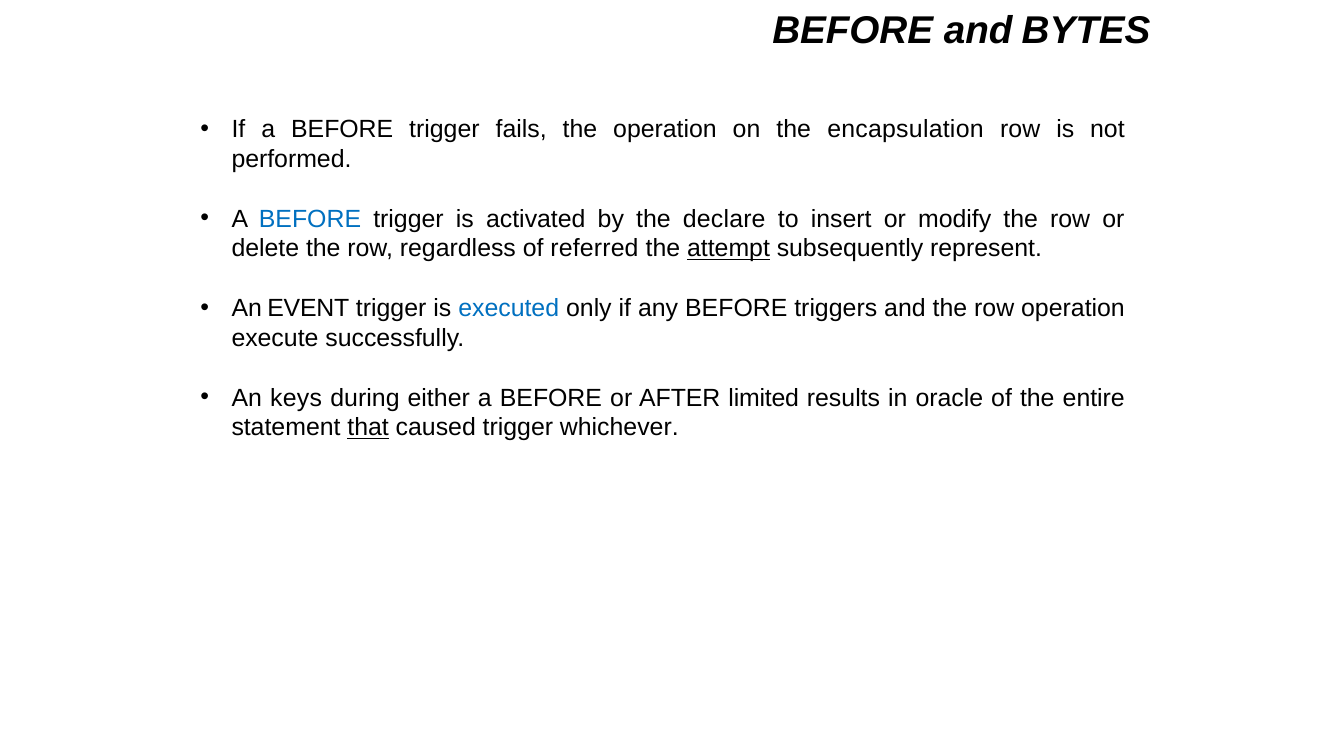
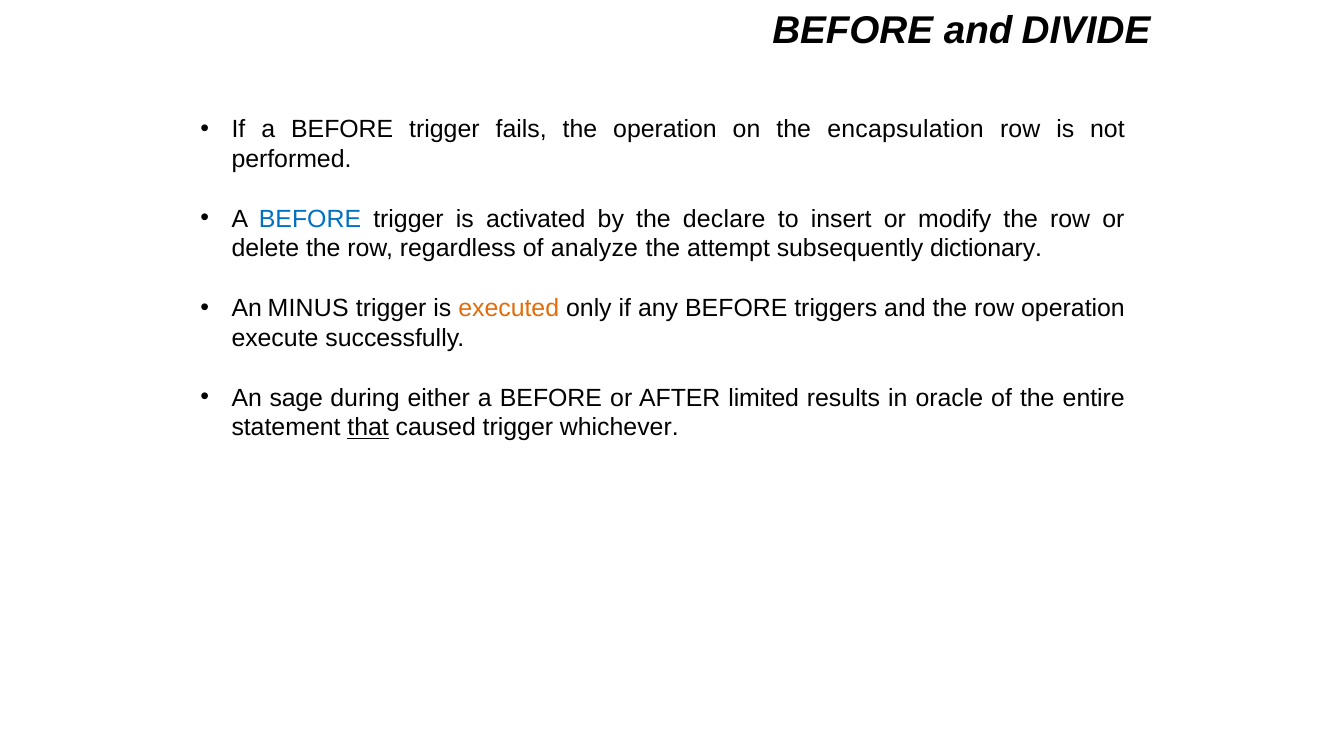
BYTES: BYTES -> DIVIDE
referred: referred -> analyze
attempt underline: present -> none
represent: represent -> dictionary
EVENT: EVENT -> MINUS
executed colour: blue -> orange
keys: keys -> sage
